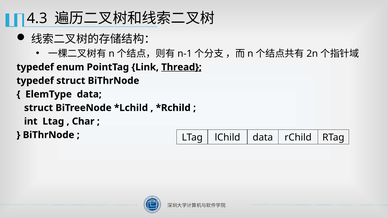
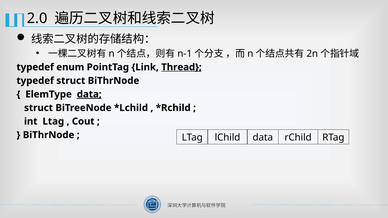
4.3: 4.3 -> 2.0
data at (89, 94) underline: none -> present
Char: Char -> Cout
